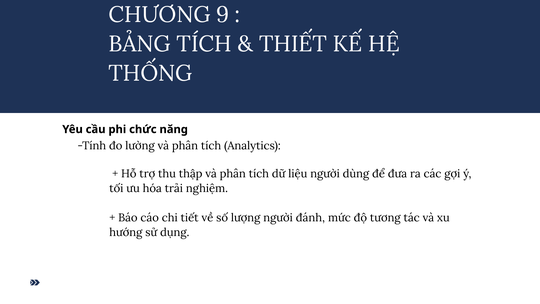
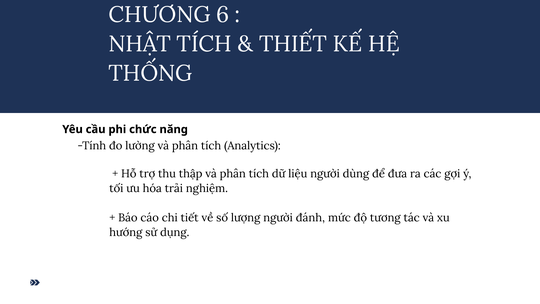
9: 9 -> 6
BẢNG: BẢNG -> NHẬT
